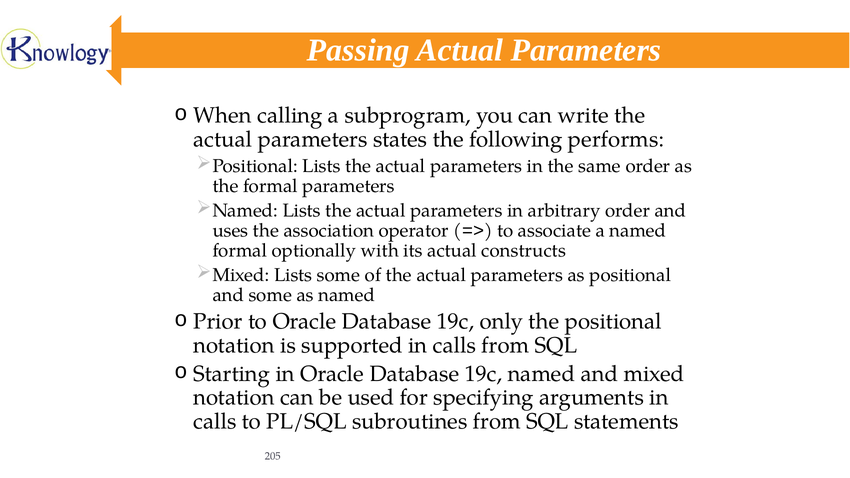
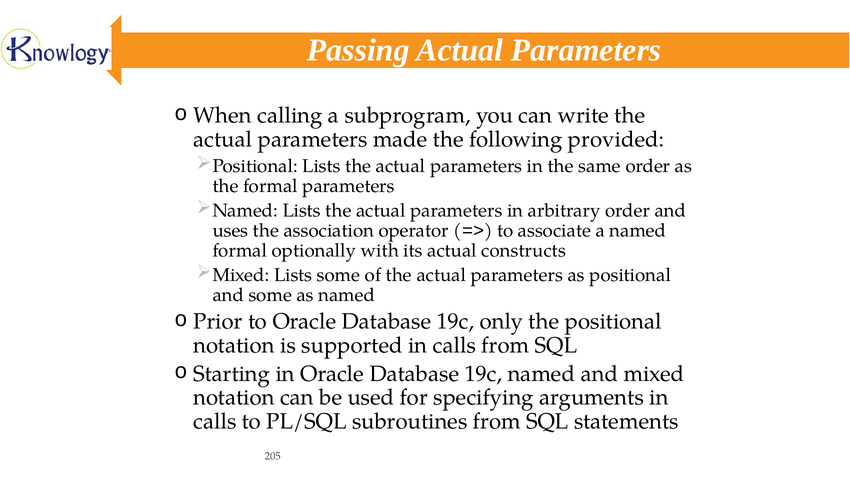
states: states -> made
performs: performs -> provided
